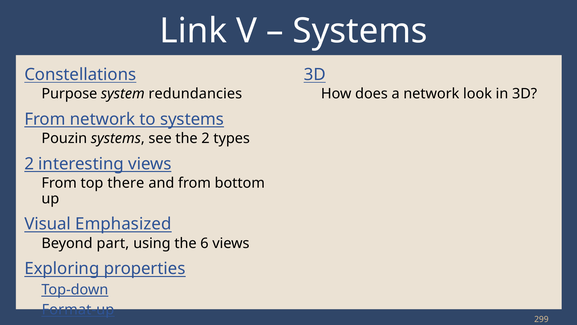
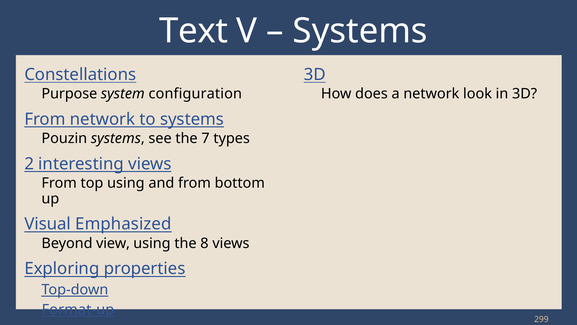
Link: Link -> Text
redundancies: redundancies -> configuration
the 2: 2 -> 7
top there: there -> using
part: part -> view
6: 6 -> 8
